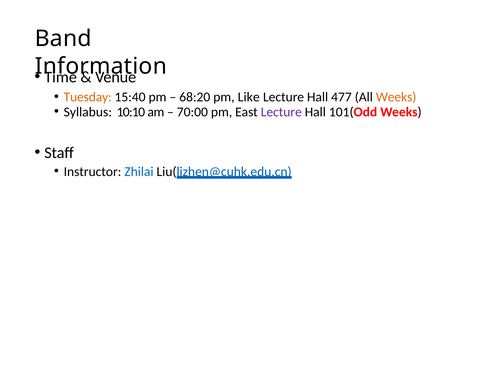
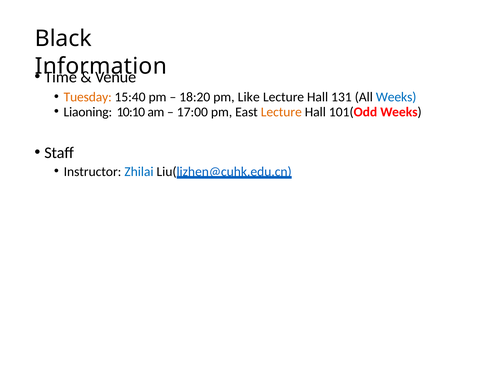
Band: Band -> Black
68:20: 68:20 -> 18:20
477: 477 -> 131
Weeks at (396, 97) colour: orange -> blue
Syllabus: Syllabus -> Liaoning
70:00: 70:00 -> 17:00
Lecture at (281, 112) colour: purple -> orange
